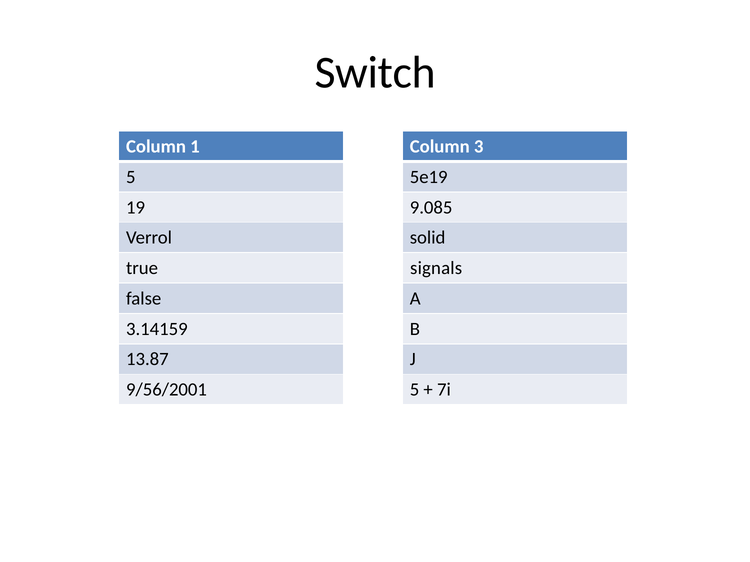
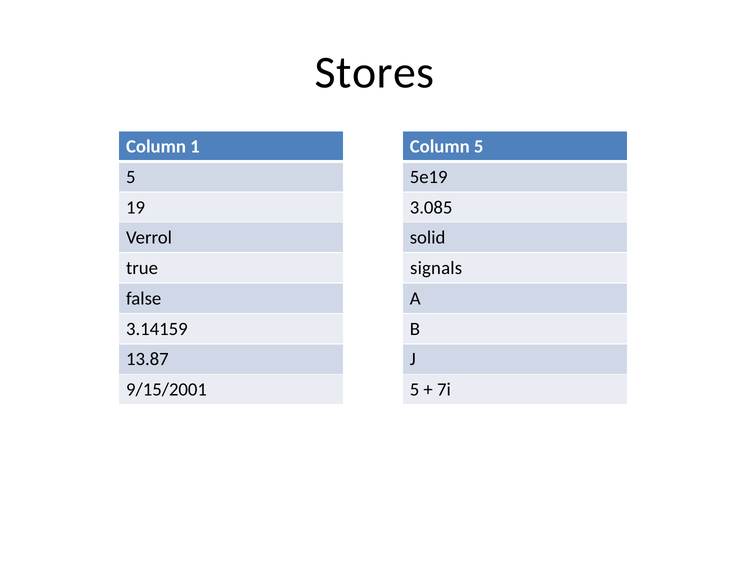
Switch: Switch -> Stores
Column 3: 3 -> 5
9.085: 9.085 -> 3.085
9/56/2001: 9/56/2001 -> 9/15/2001
